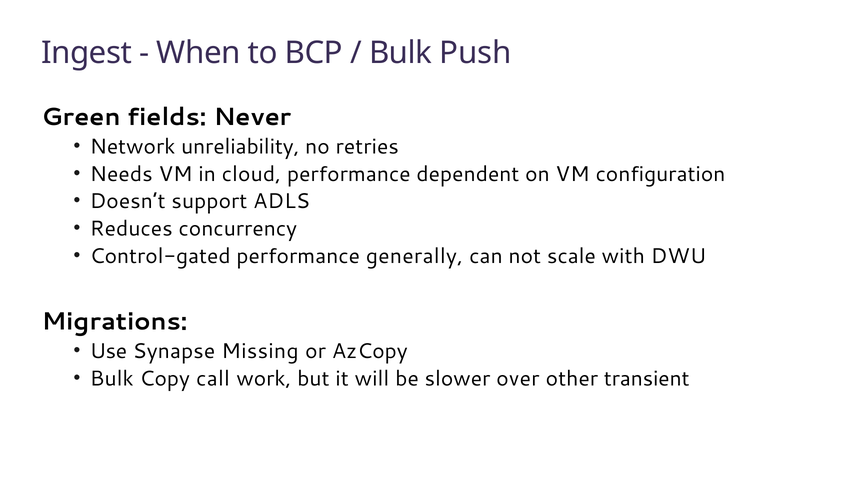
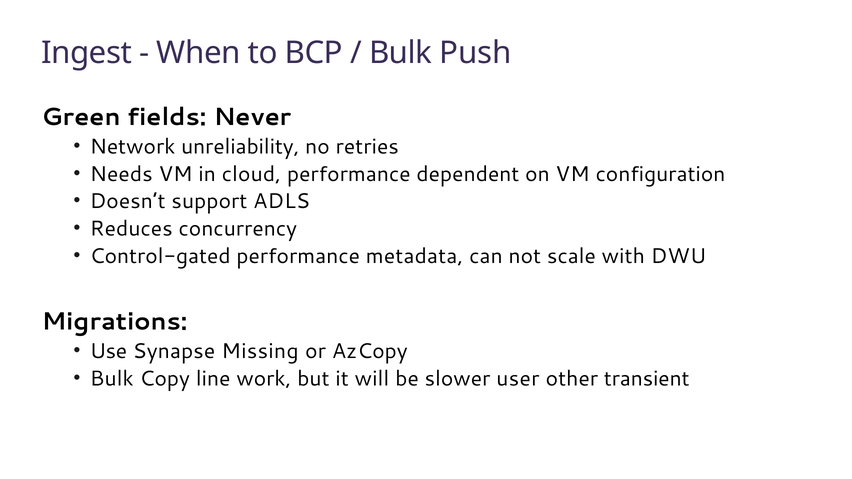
generally: generally -> metadata
call: call -> line
over: over -> user
